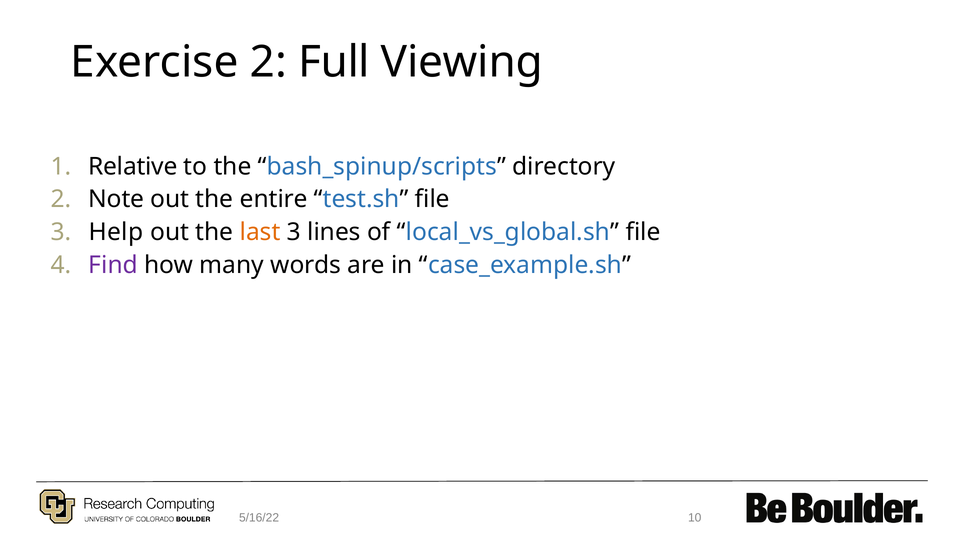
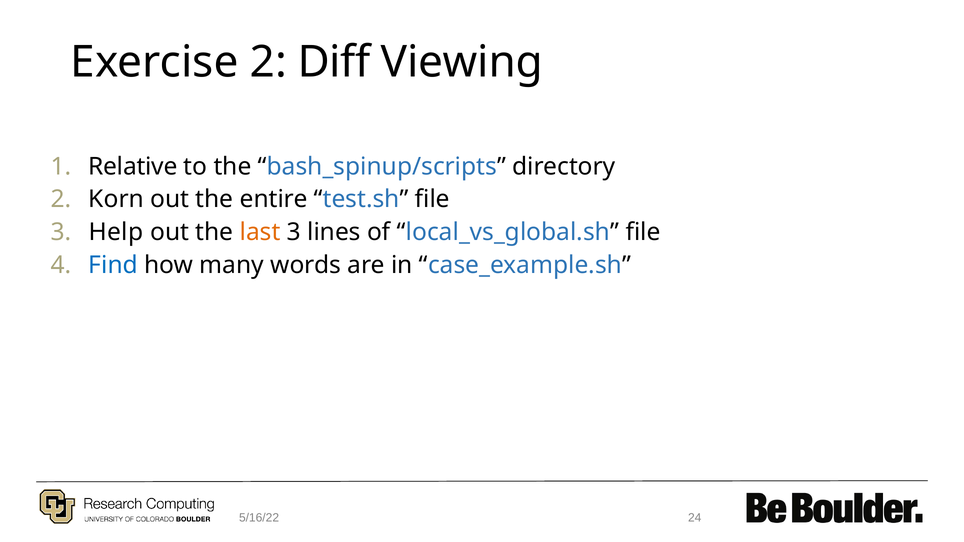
Full: Full -> Diff
Note: Note -> Korn
Find colour: purple -> blue
10: 10 -> 24
